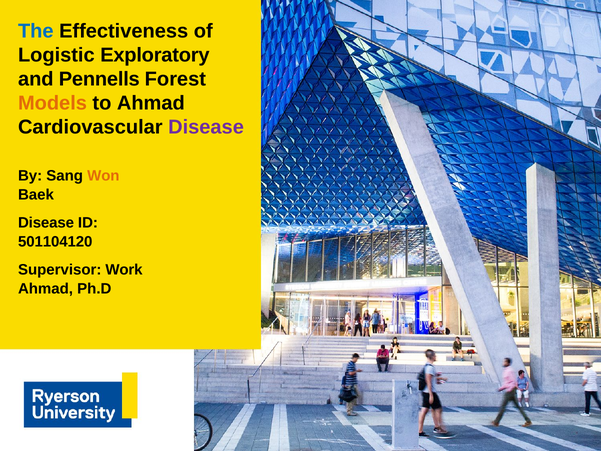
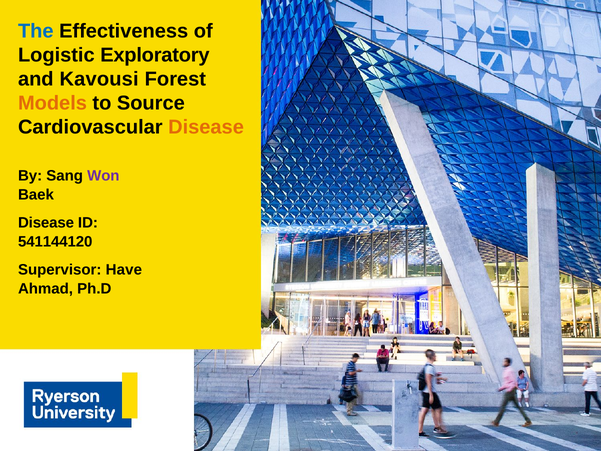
Pennells: Pennells -> Kavousi
to Ahmad: Ahmad -> Source
Disease at (206, 127) colour: purple -> orange
Won colour: orange -> purple
501104120: 501104120 -> 541144120
Work: Work -> Have
